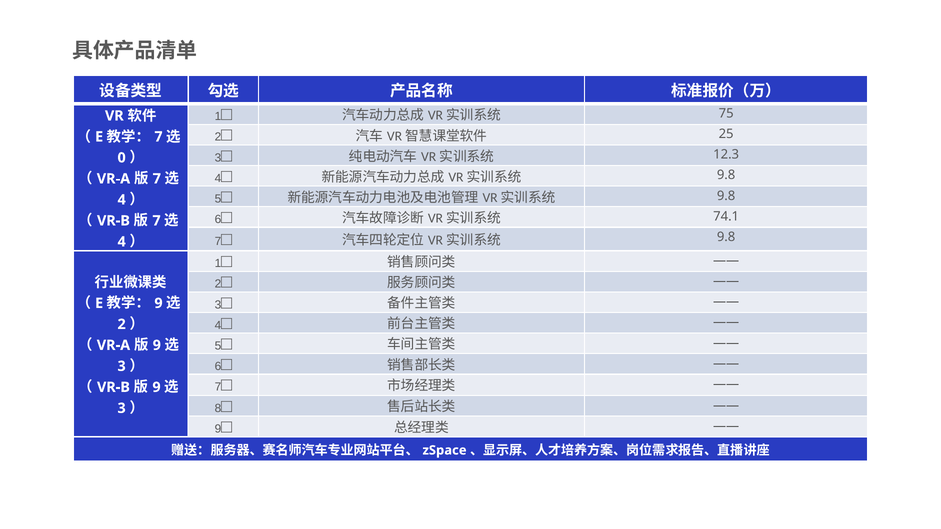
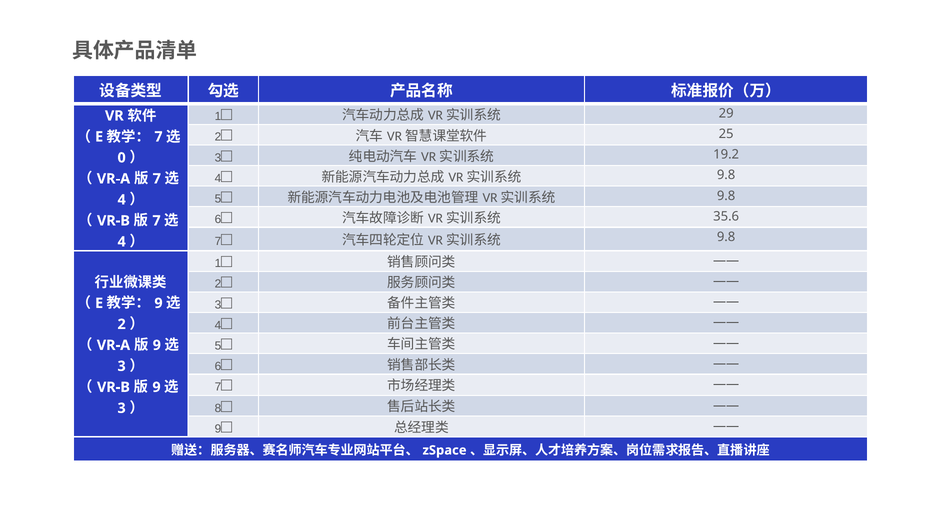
75: 75 -> 29
12.3: 12.3 -> 19.2
74.1: 74.1 -> 35.6
